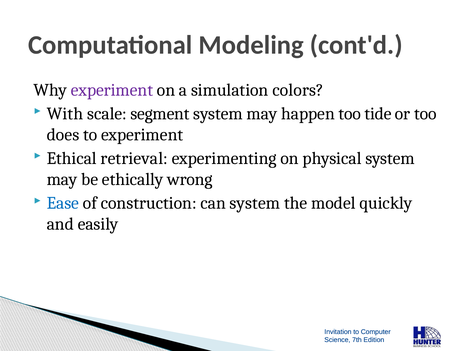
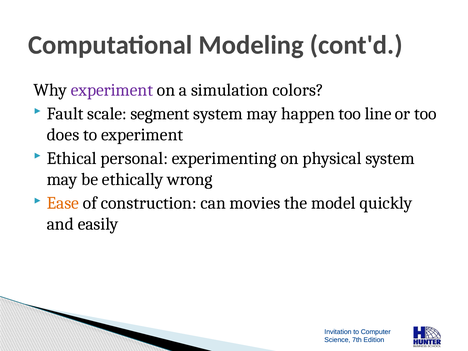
With: With -> Fault
tide: tide -> line
retrieval: retrieval -> personal
Ease colour: blue -> orange
can system: system -> movies
